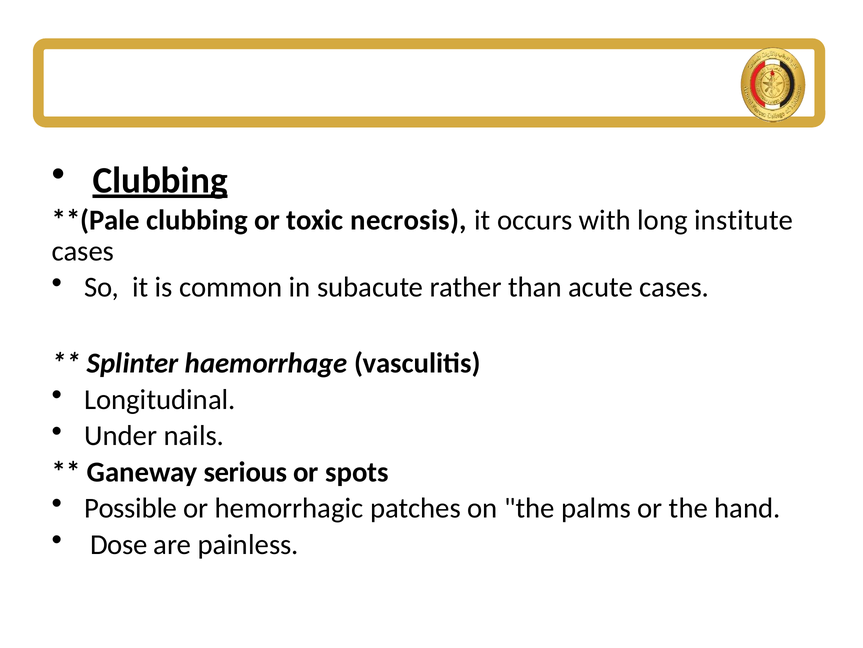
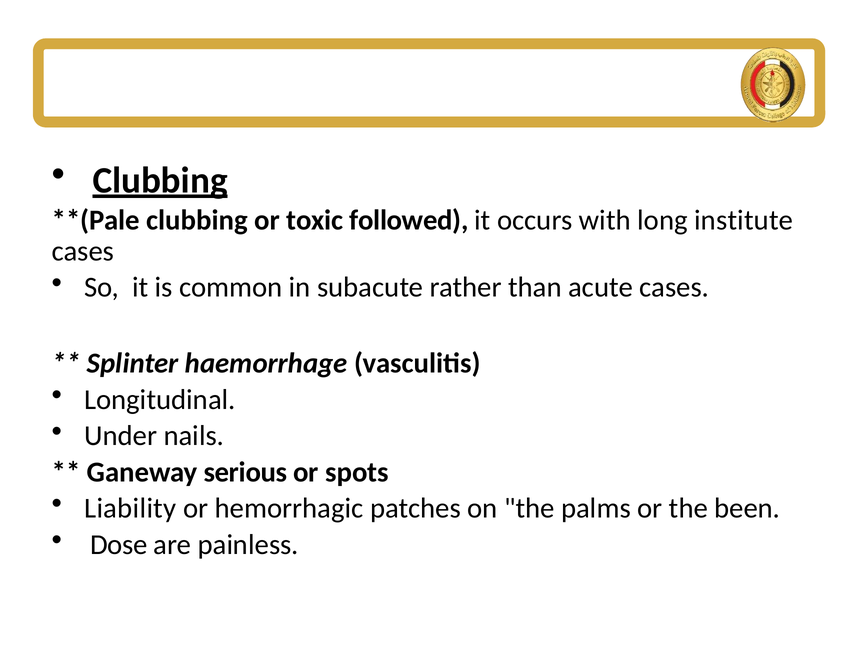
necrosis: necrosis -> followed
Possible: Possible -> Liability
hand: hand -> been
